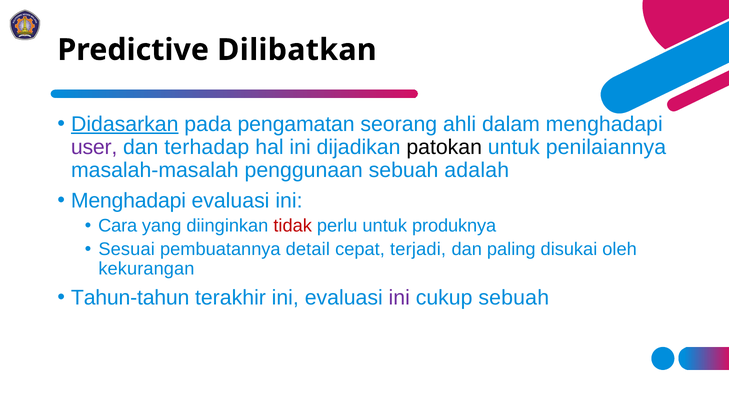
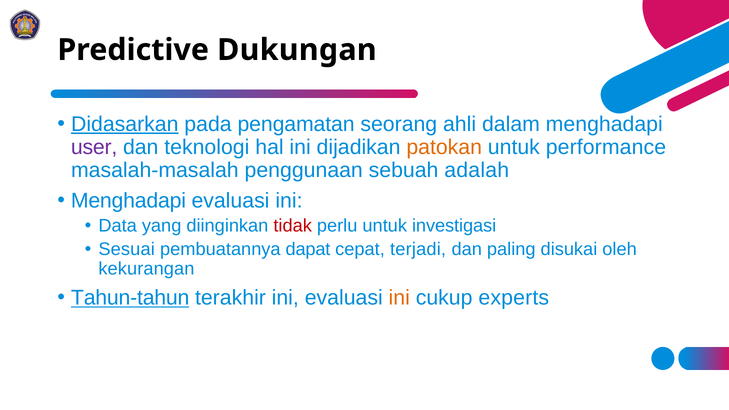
Dilibatkan: Dilibatkan -> Dukungan
terhadap: terhadap -> teknologi
patokan colour: black -> orange
penilaiannya: penilaiannya -> performance
Cara: Cara -> Data
produknya: produknya -> investigasi
detail: detail -> dapat
Tahun-tahun underline: none -> present
ini at (399, 298) colour: purple -> orange
cukup sebuah: sebuah -> experts
